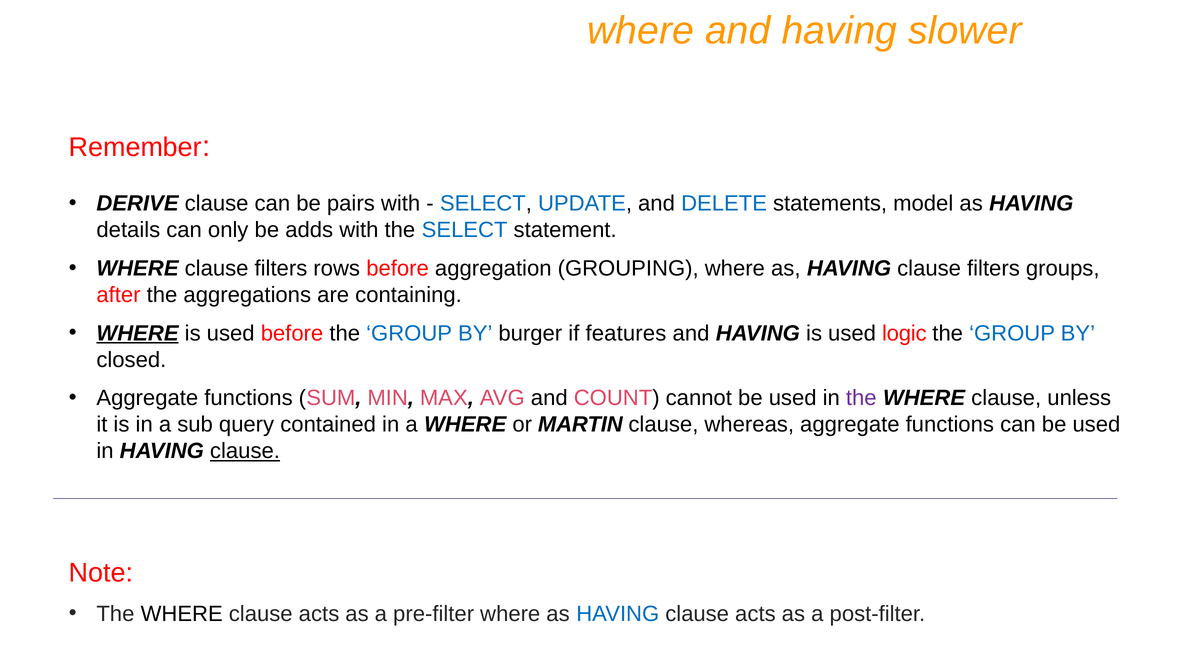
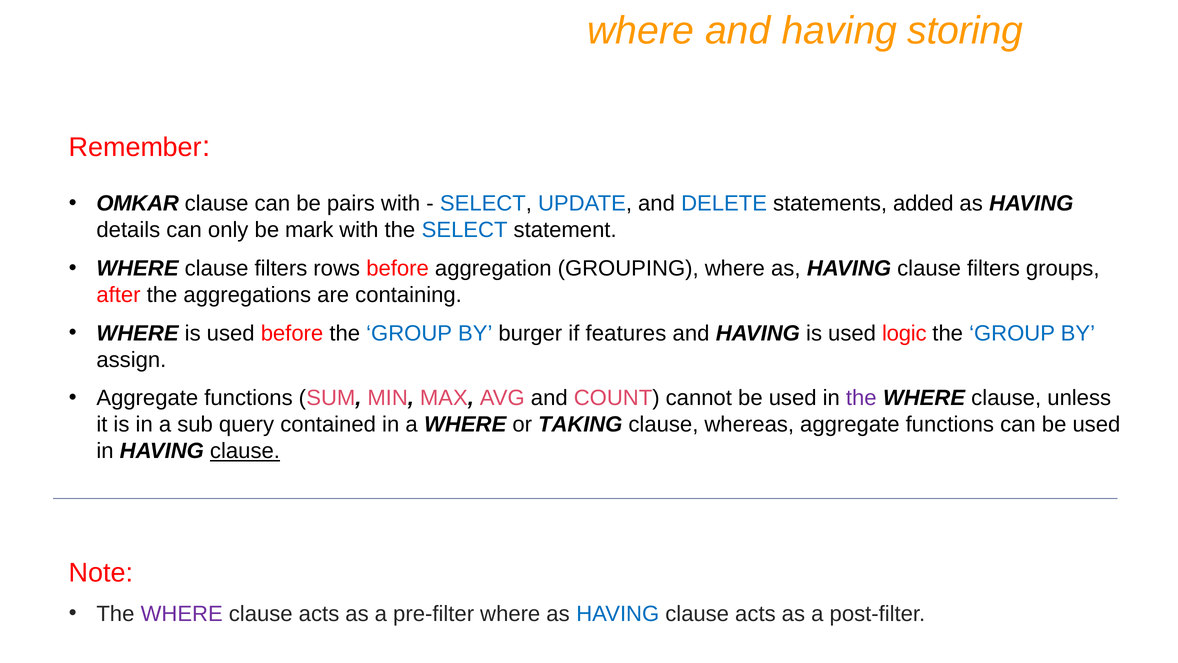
slower: slower -> storing
DERIVE: DERIVE -> OMKAR
model: model -> added
adds: adds -> mark
WHERE at (138, 333) underline: present -> none
closed: closed -> assign
MARTIN: MARTIN -> TAKING
WHERE at (182, 613) colour: black -> purple
